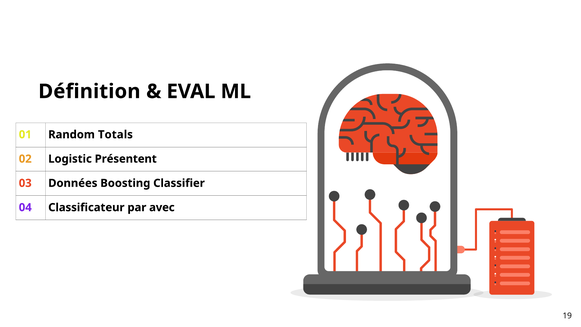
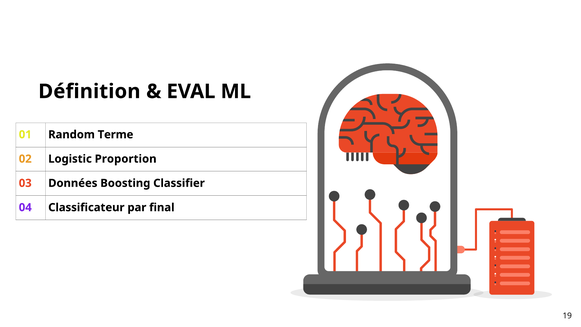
Totals: Totals -> Terme
Présentent: Présentent -> Proportion
avec: avec -> final
